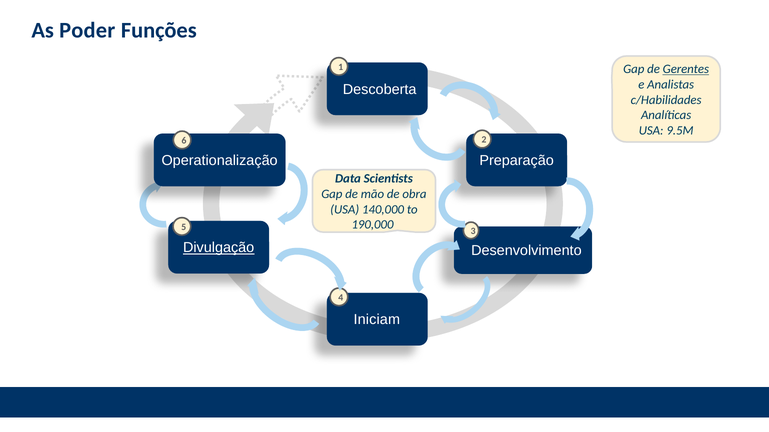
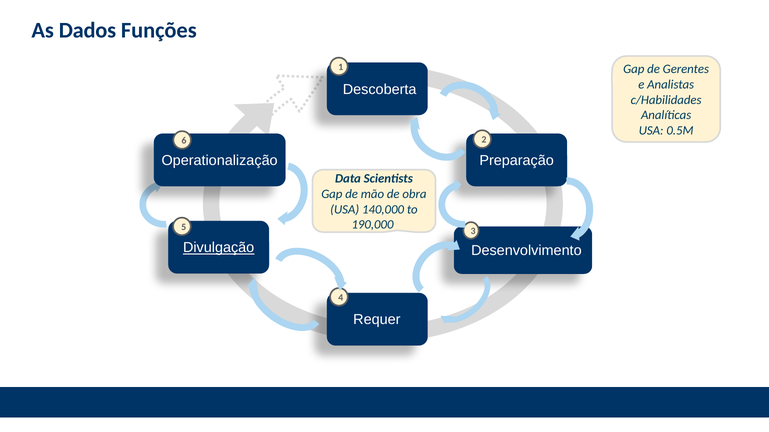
Poder: Poder -> Dados
Gerentes underline: present -> none
9.5M: 9.5M -> 0.5M
Iniciam: Iniciam -> Requer
